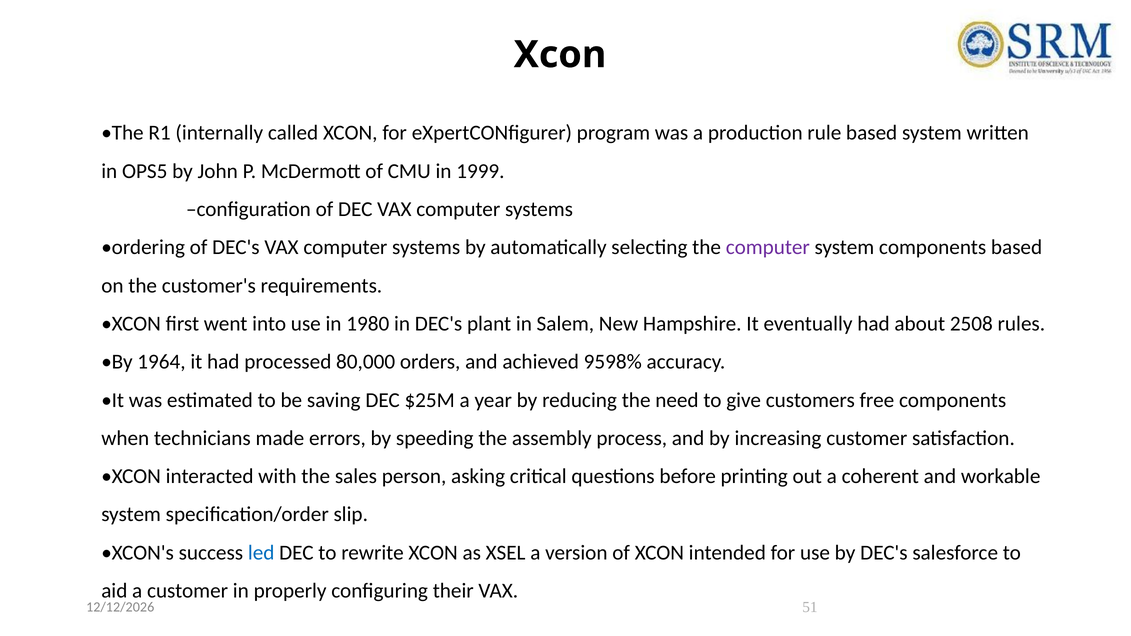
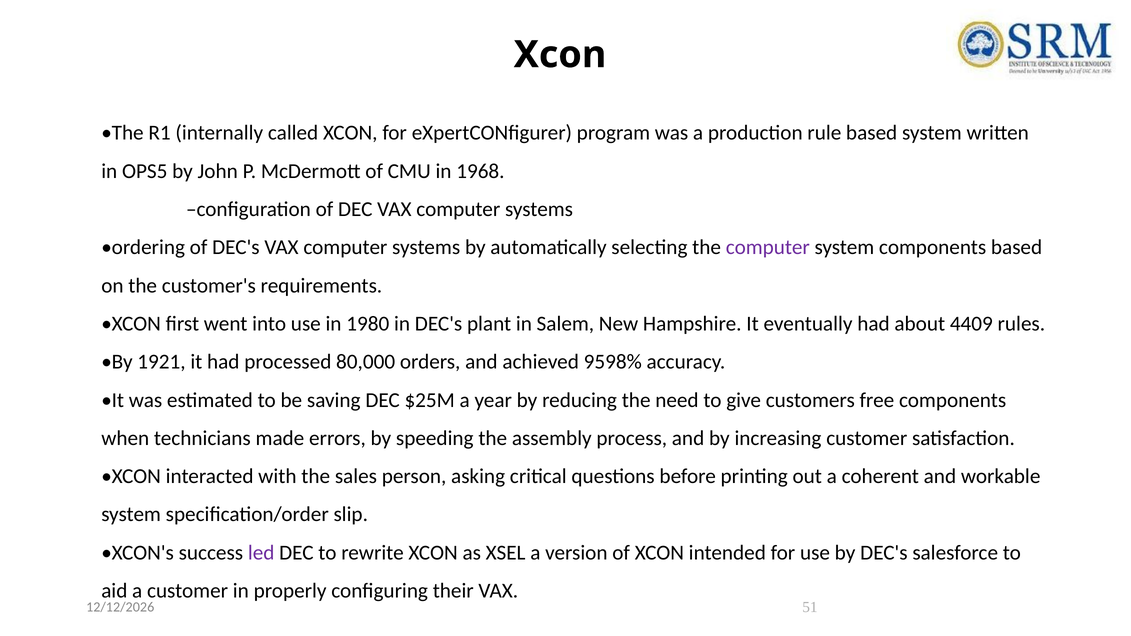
1999: 1999 -> 1968
2508: 2508 -> 4409
1964: 1964 -> 1921
led colour: blue -> purple
